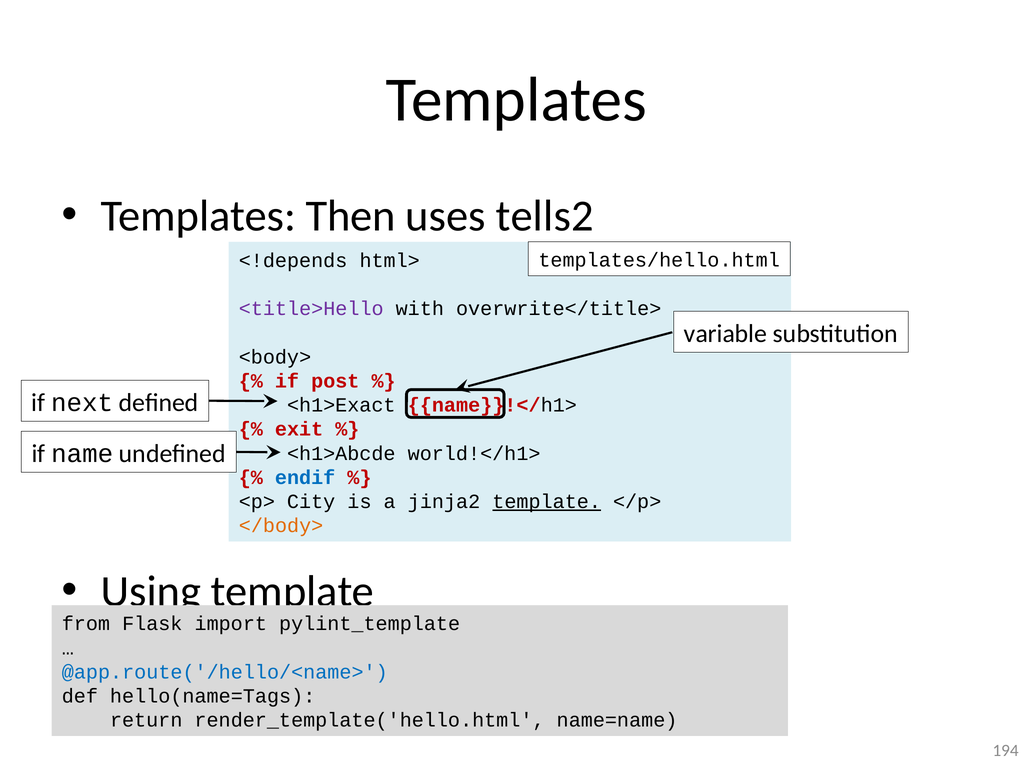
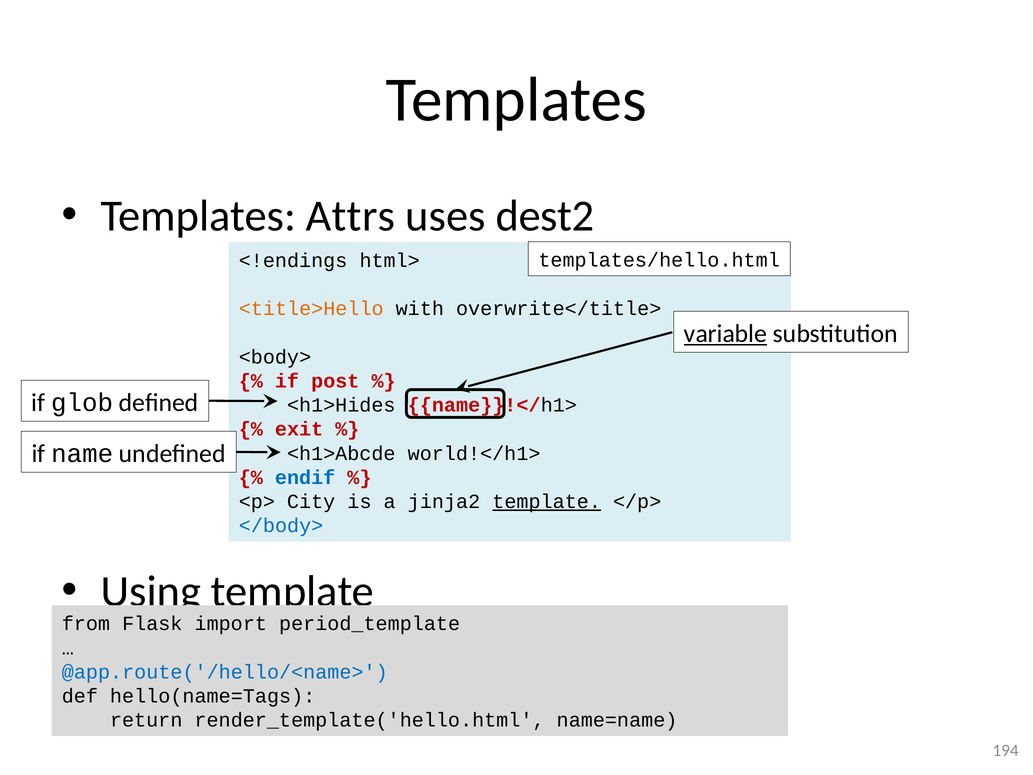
Then: Then -> Attrs
tells2: tells2 -> dest2
<!depends: <!depends -> <!endings
<title>Hello colour: purple -> orange
variable underline: none -> present
next: next -> glob
<h1>Exact: <h1>Exact -> <h1>Hides
</body> colour: orange -> blue
pylint_template: pylint_template -> period_template
